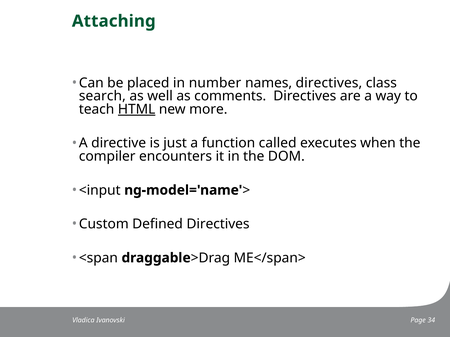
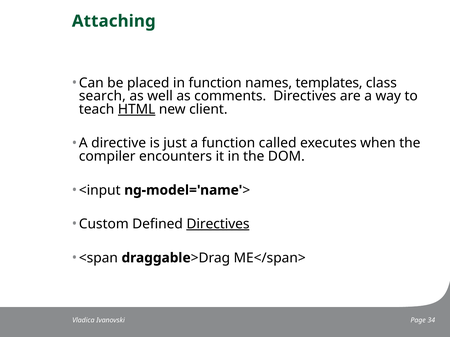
in number: number -> function
names directives: directives -> templates
more: more -> client
Directives at (218, 224) underline: none -> present
